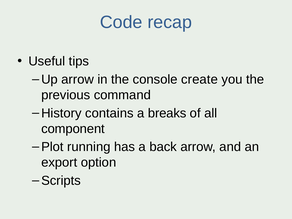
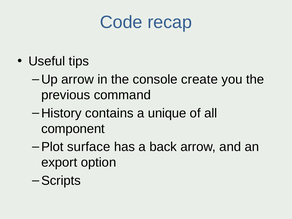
breaks: breaks -> unique
running: running -> surface
